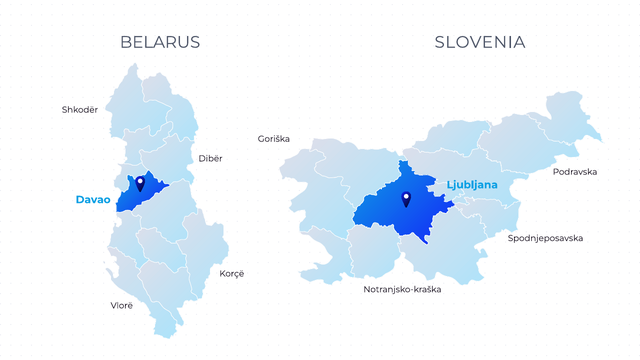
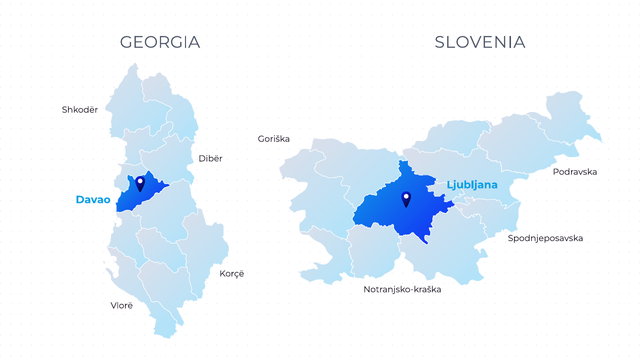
BELARUS: BELARUS -> GEORGIA
